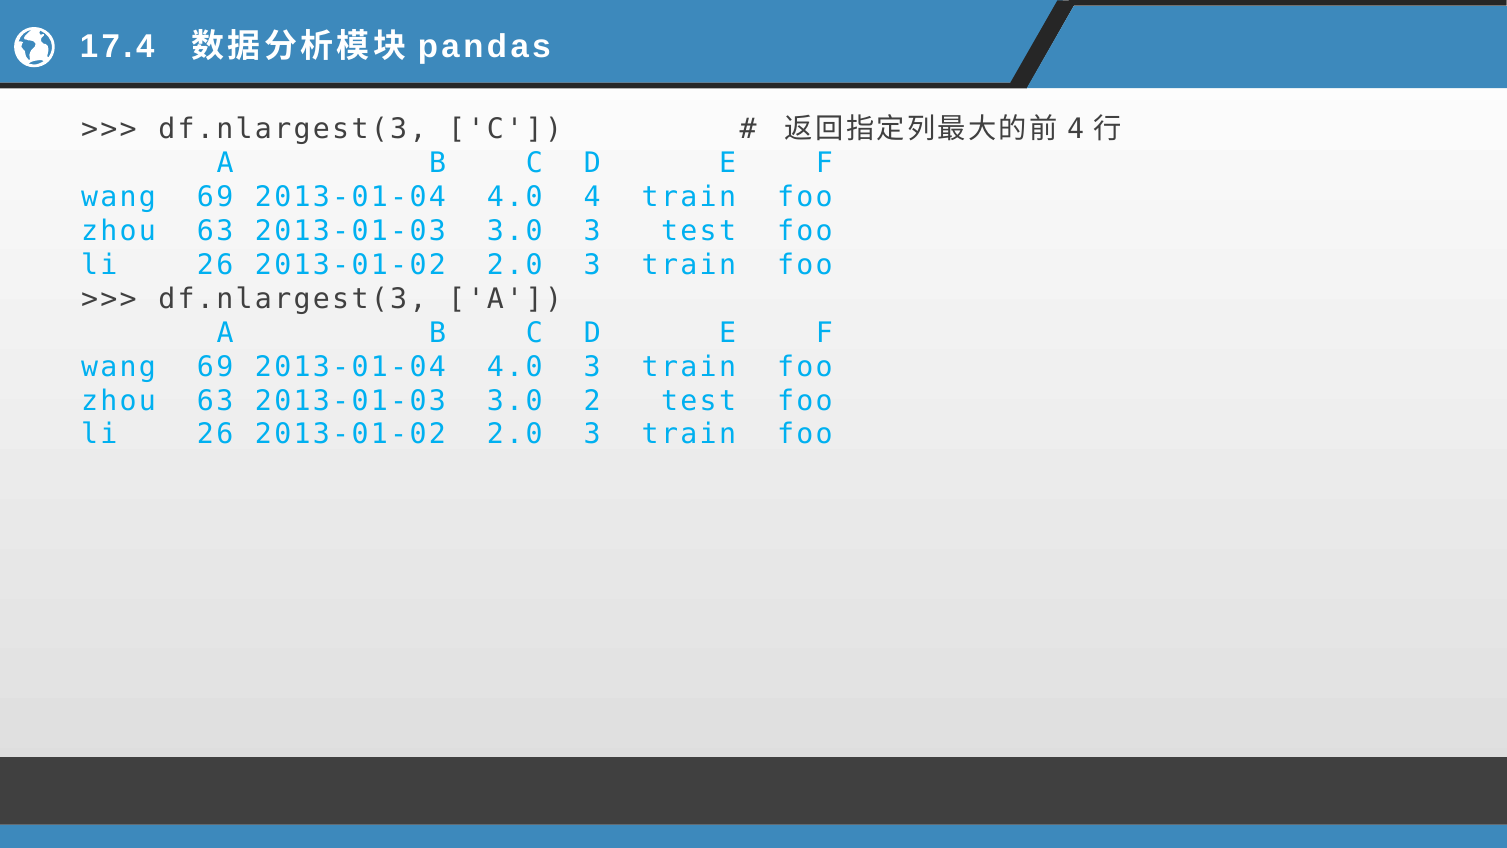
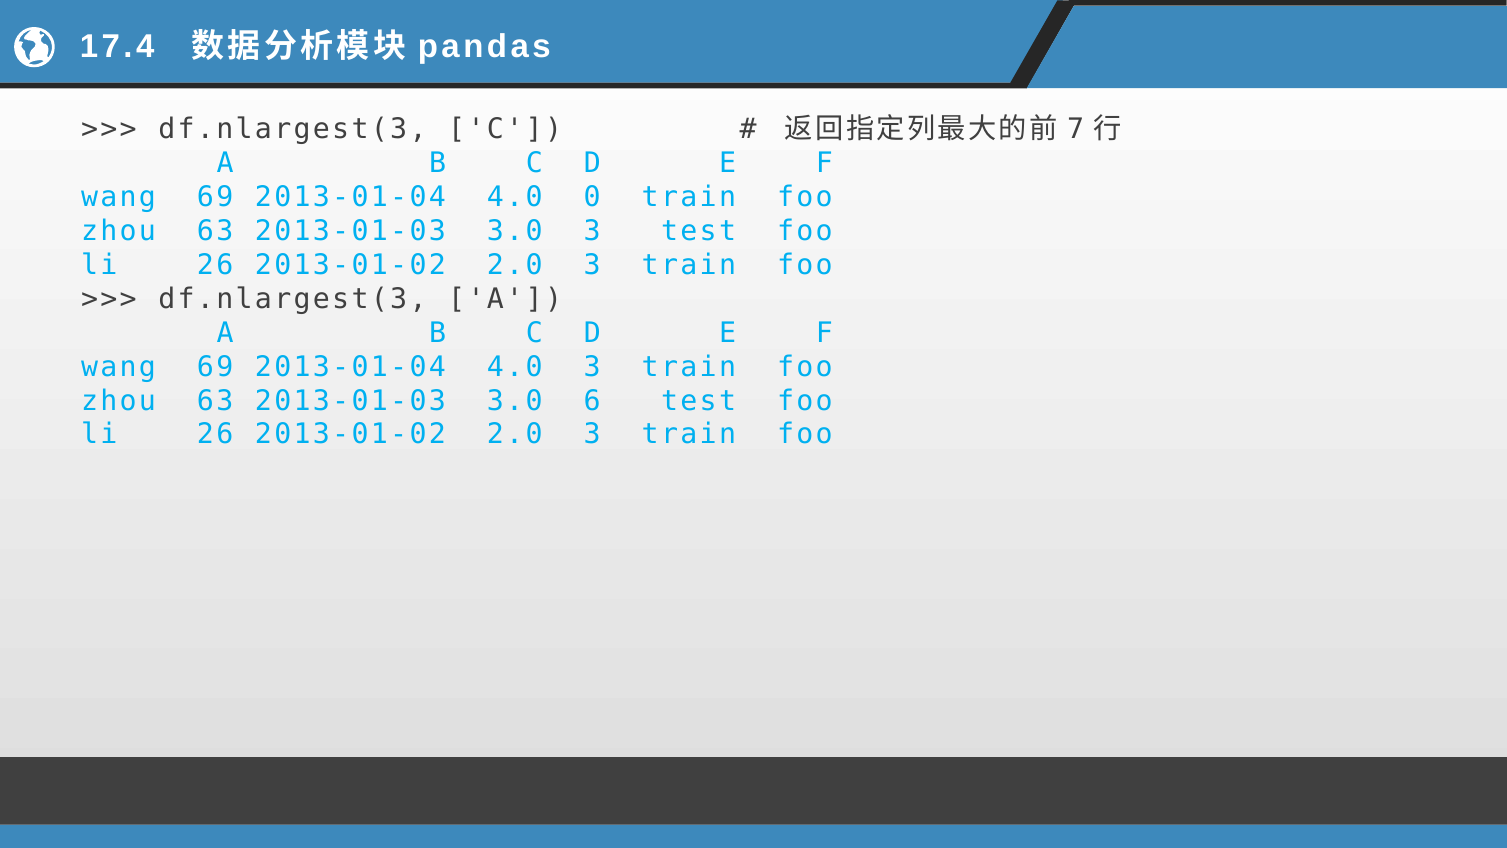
4 at (1076, 129): 4 -> 7
4.0 4: 4 -> 0
2: 2 -> 6
